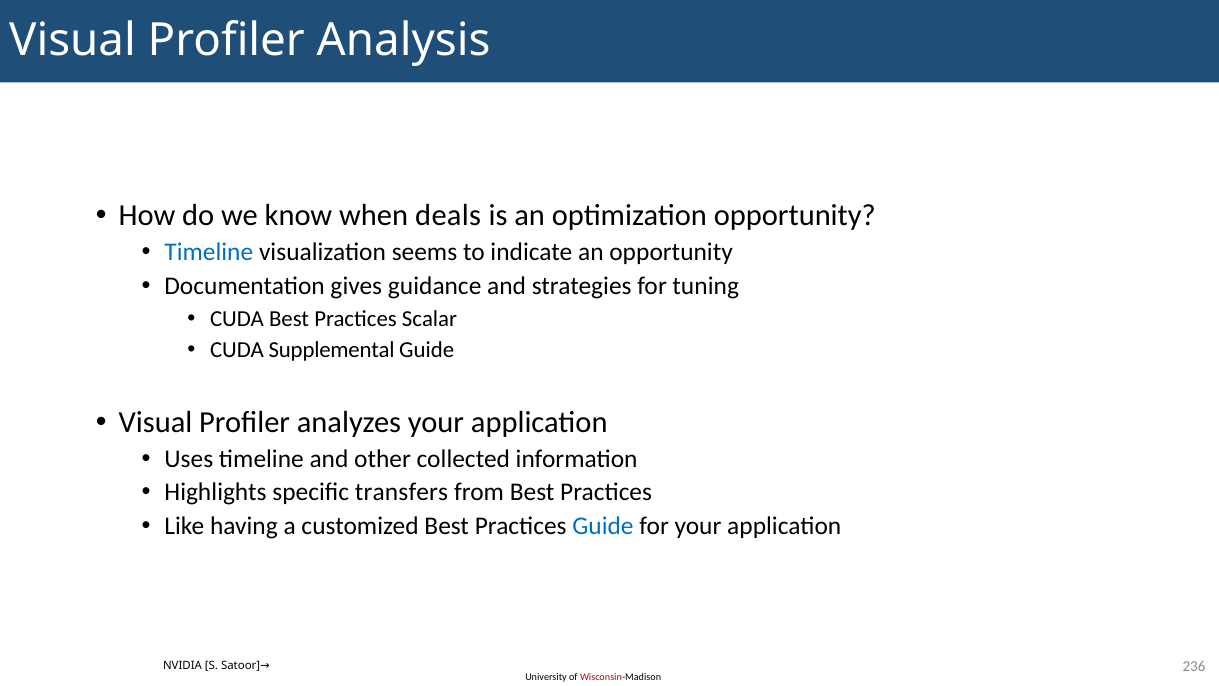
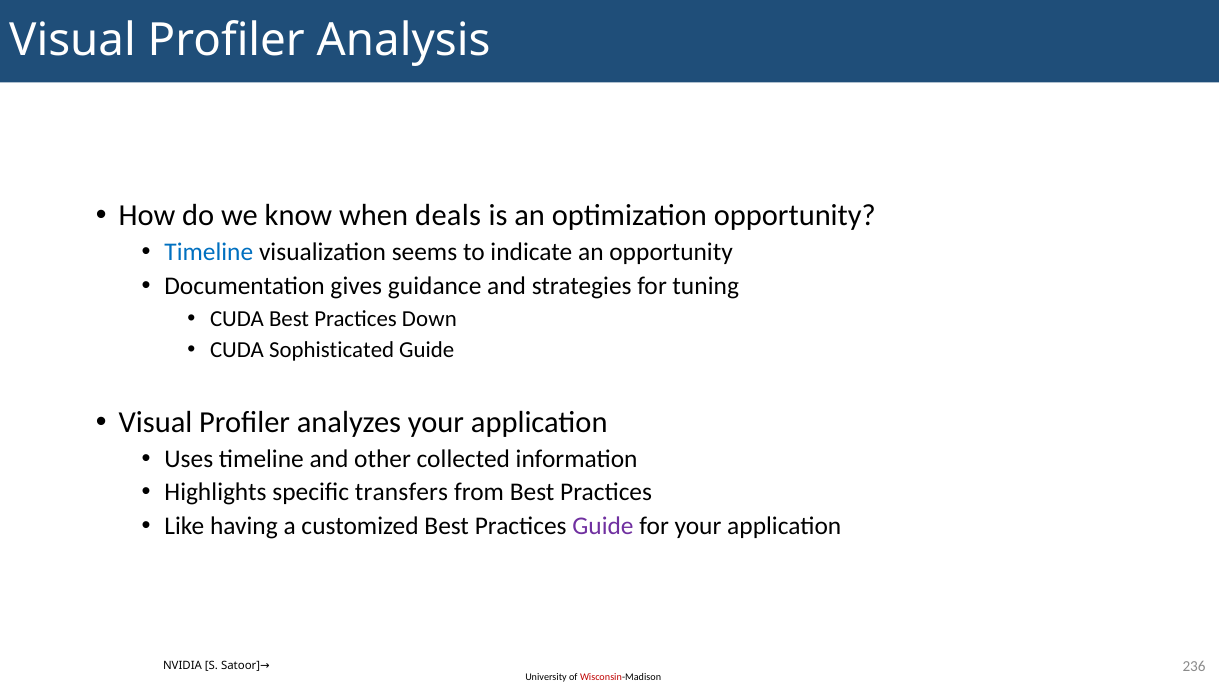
Scalar: Scalar -> Down
Supplemental: Supplemental -> Sophisticated
Guide at (603, 526) colour: blue -> purple
